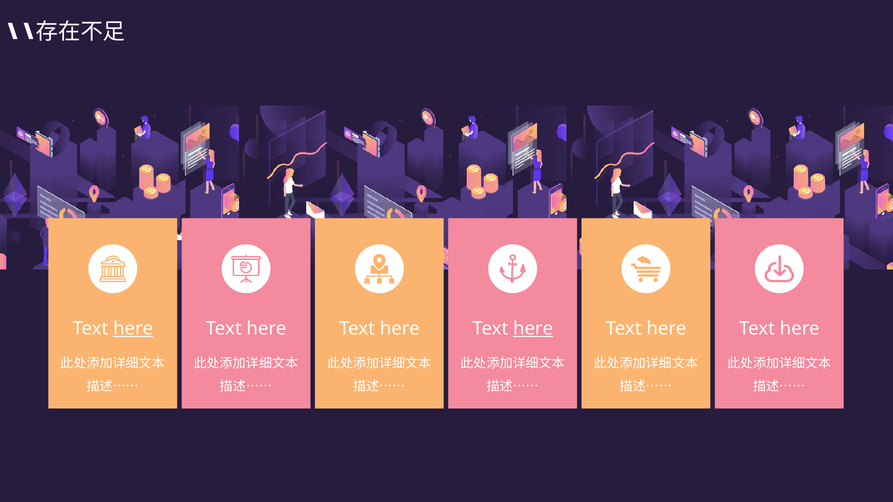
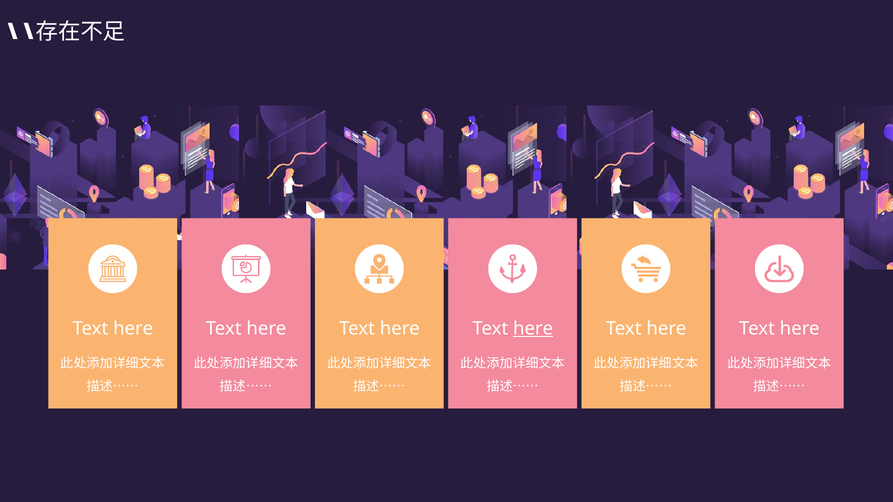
here at (133, 329) underline: present -> none
